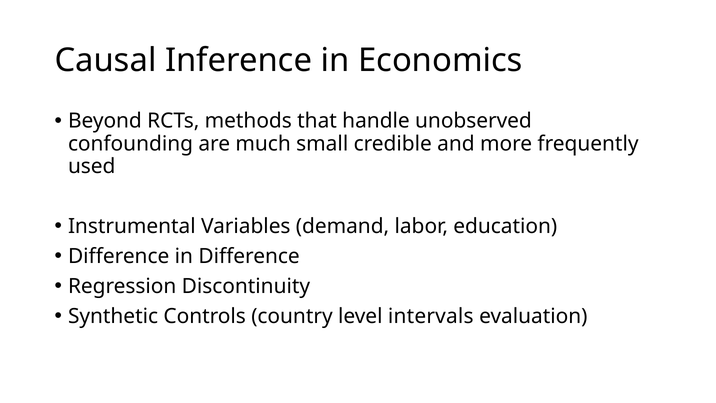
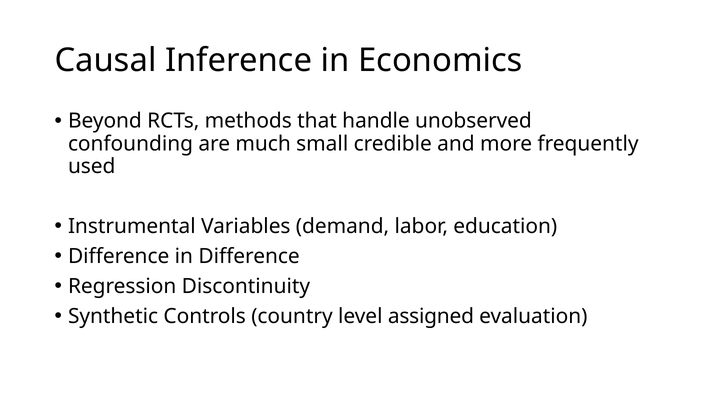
intervals: intervals -> assigned
